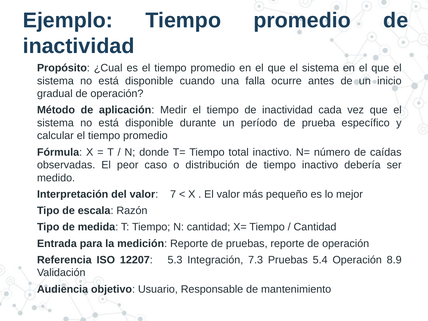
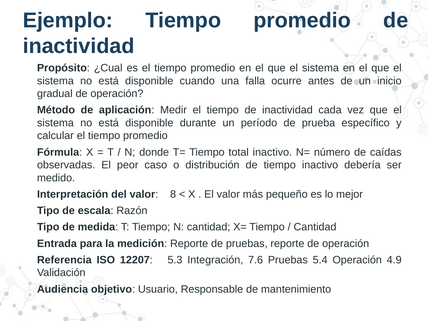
7: 7 -> 8
7.3: 7.3 -> 7.6
8.9: 8.9 -> 4.9
